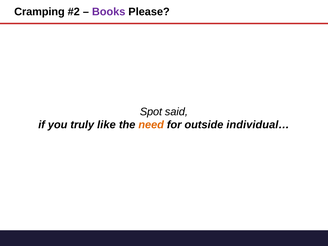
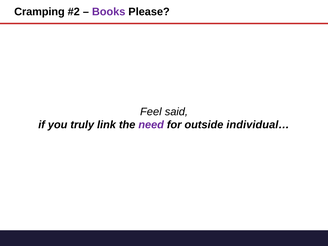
Spot: Spot -> Feel
like: like -> link
need colour: orange -> purple
